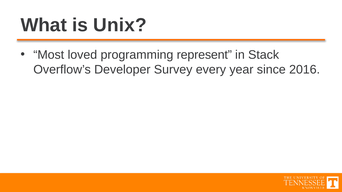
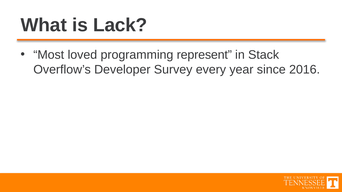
Unix: Unix -> Lack
